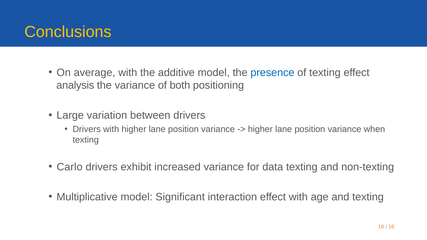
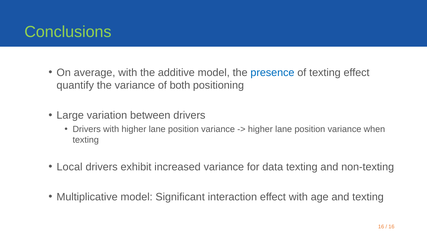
Conclusions colour: yellow -> light green
analysis: analysis -> quantify
Carlo: Carlo -> Local
